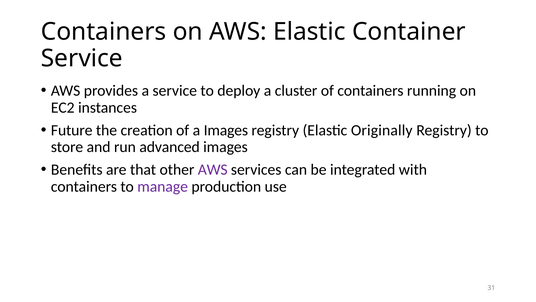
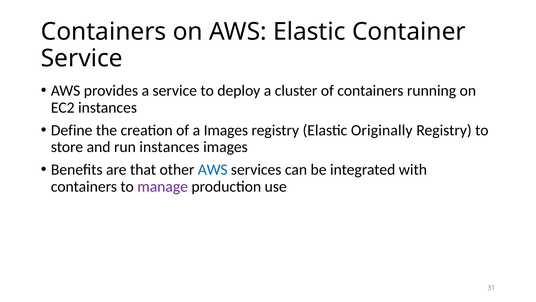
Future: Future -> Define
run advanced: advanced -> instances
AWS at (213, 169) colour: purple -> blue
